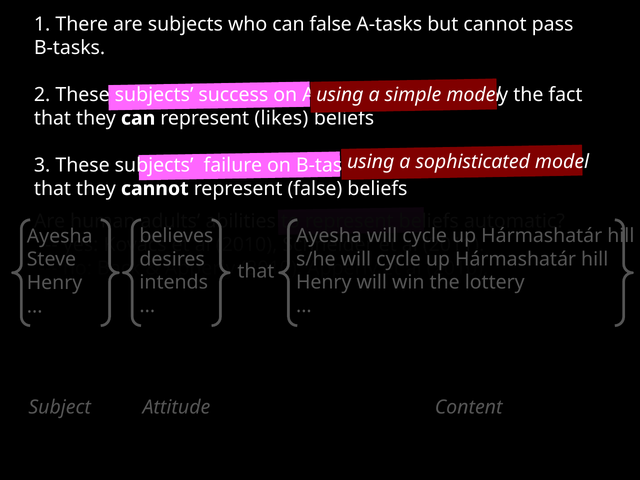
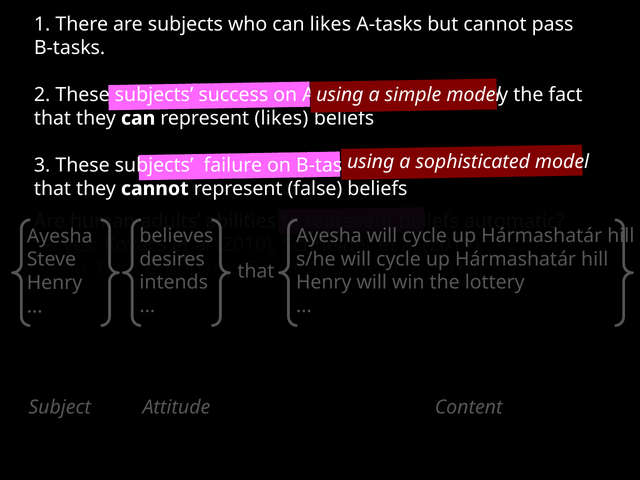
can false: false -> likes
